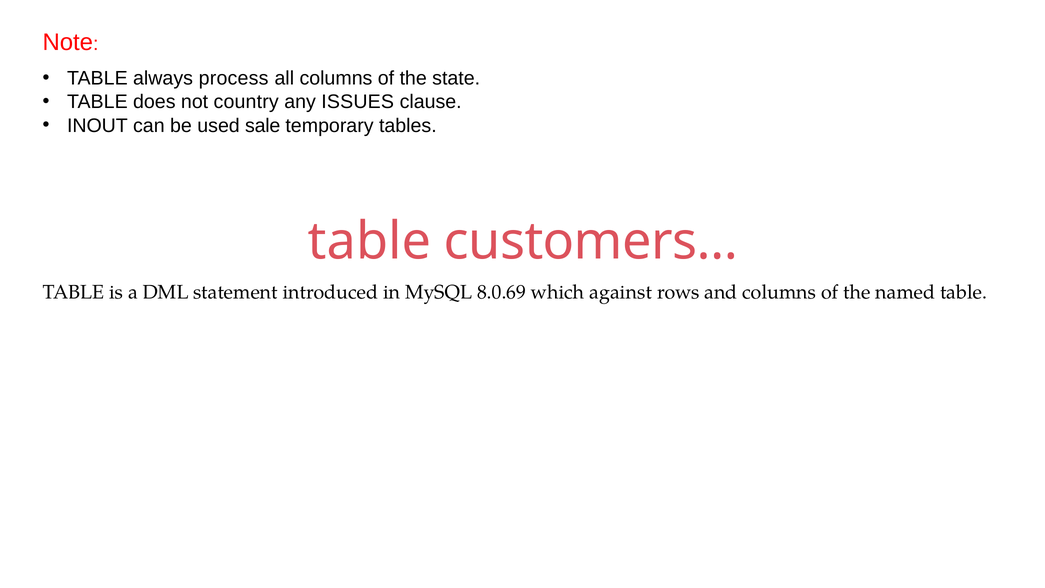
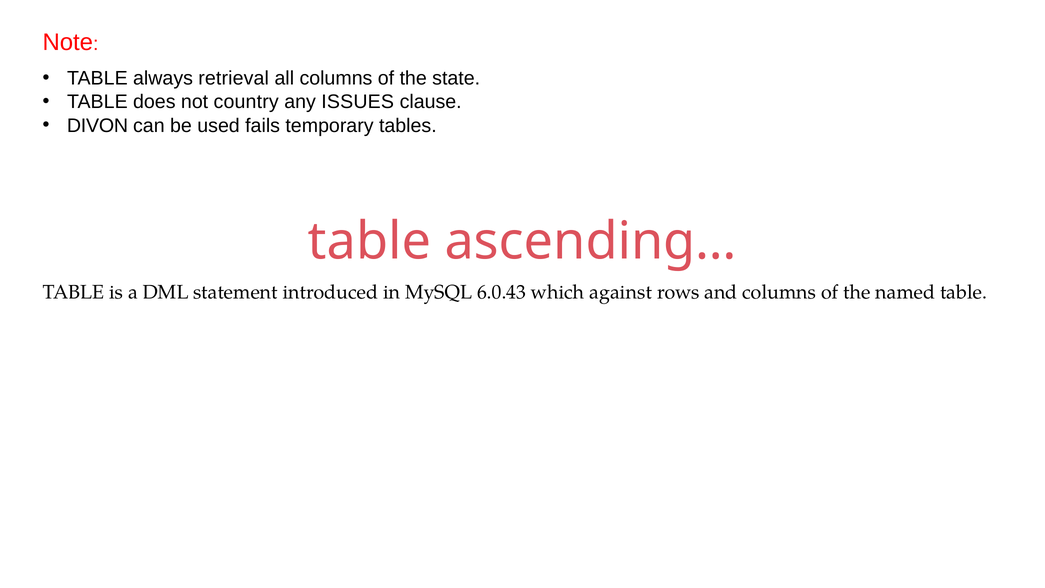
process: process -> retrieval
INOUT: INOUT -> DIVON
sale: sale -> fails
customers…: customers… -> ascending…
8.0.69: 8.0.69 -> 6.0.43
